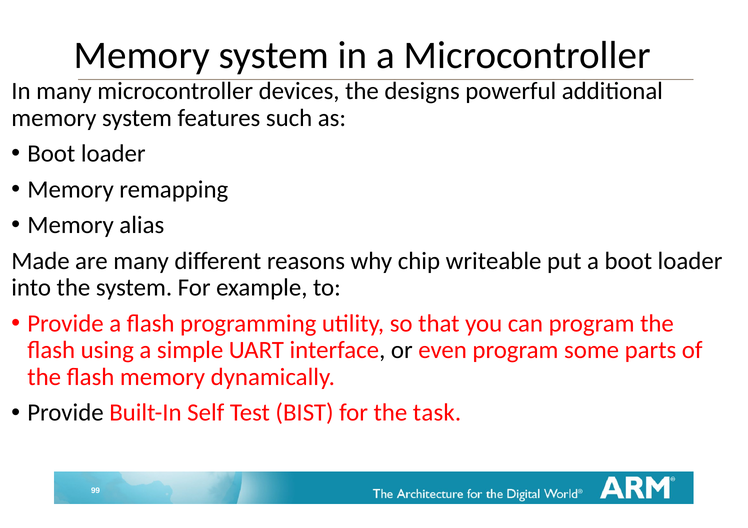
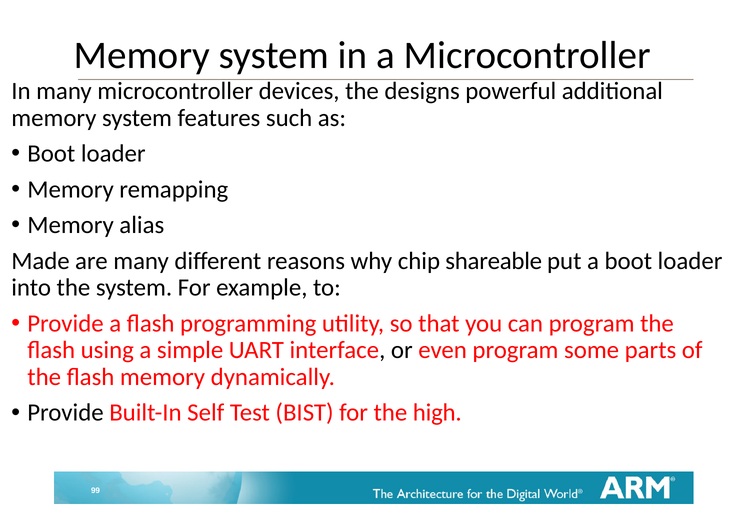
writeable: writeable -> shareable
task: task -> high
